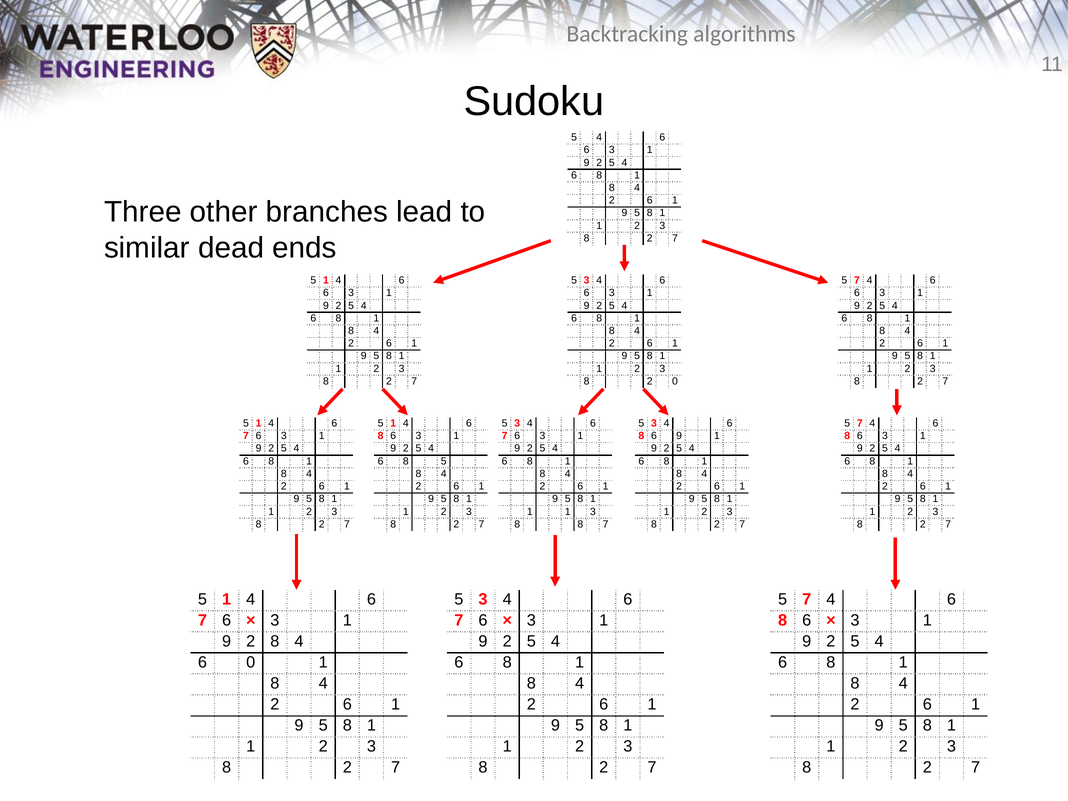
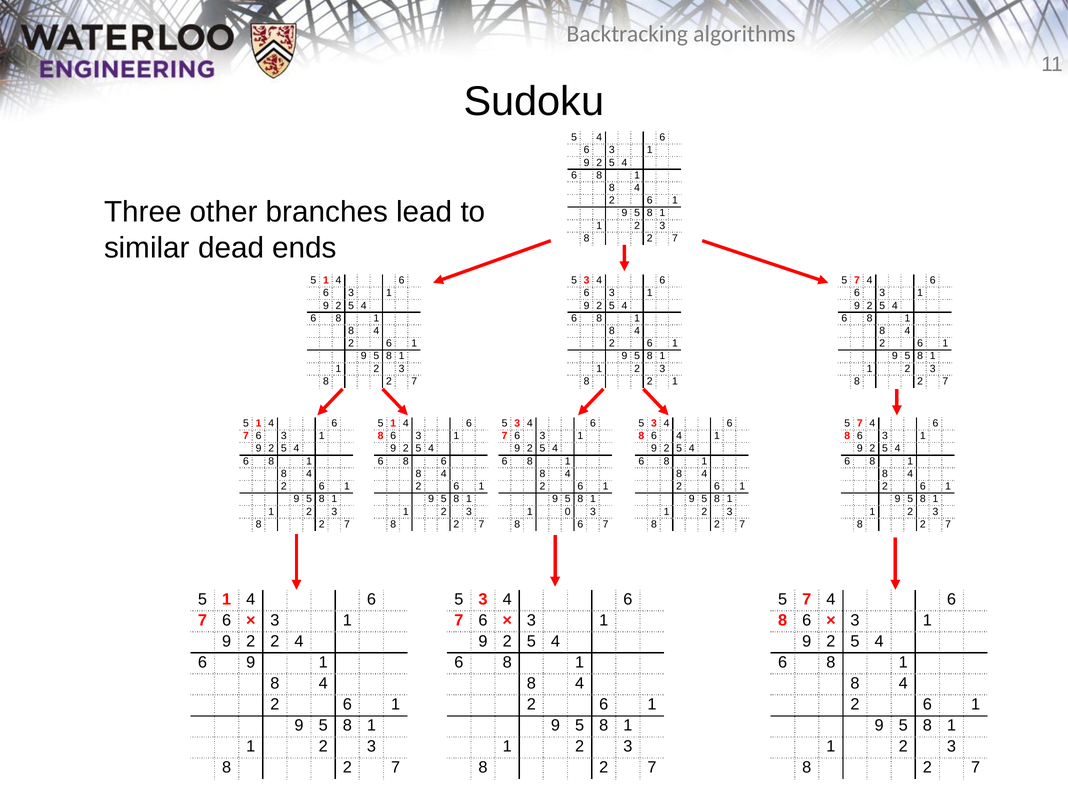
2 0: 0 -> 1
6 9: 9 -> 4
5 at (444, 461): 5 -> 6
1 at (568, 512): 1 -> 0
8 at (580, 524): 8 -> 6
2 8: 8 -> 2
6 0: 0 -> 9
